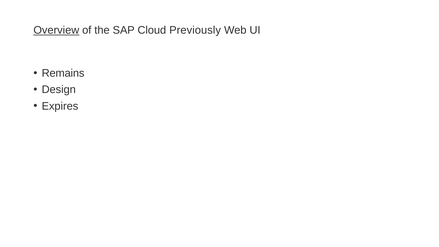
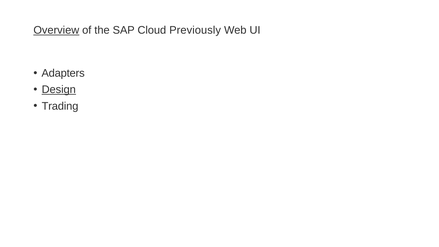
Remains: Remains -> Adapters
Design underline: none -> present
Expires: Expires -> Trading
